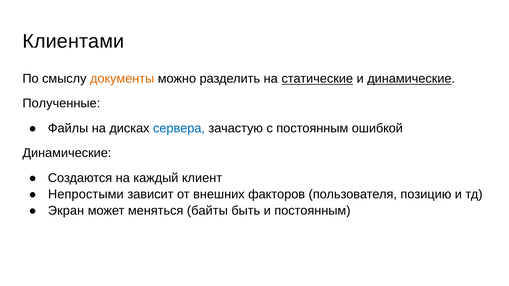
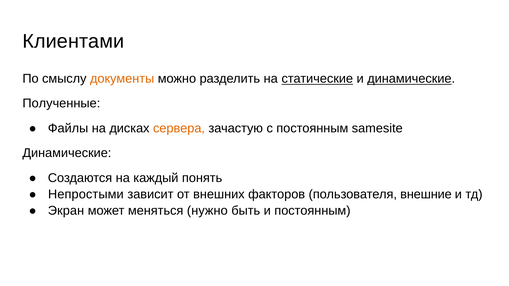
сервера colour: blue -> orange
ошибкой: ошибкой -> samesite
клиент: клиент -> понять
позицию: позицию -> внешние
байты: байты -> нужно
